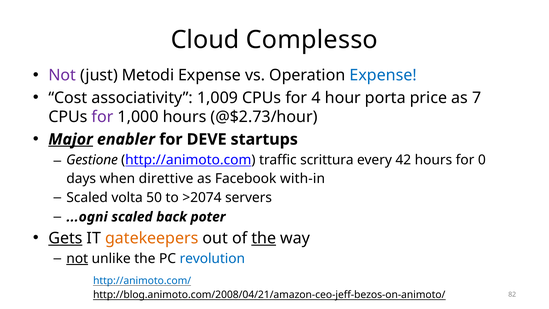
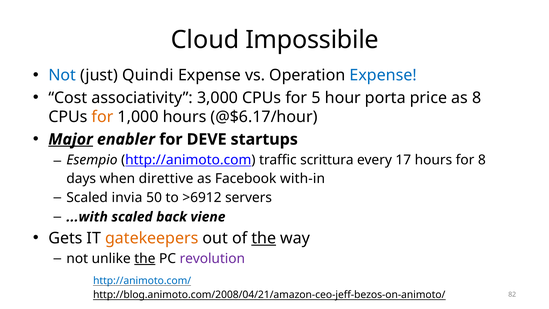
Complesso: Complesso -> Impossibile
Not at (62, 75) colour: purple -> blue
Metodi: Metodi -> Quindi
1,009: 1,009 -> 3,000
4: 4 -> 5
as 7: 7 -> 8
for at (103, 117) colour: purple -> orange
@$2.73/hour: @$2.73/hour -> @$6.17/hour
Gestione: Gestione -> Esempio
42: 42 -> 17
for 0: 0 -> 8
volta: volta -> invia
>2074: >2074 -> >6912
...ogni: ...ogni -> ...with
poter: poter -> viene
Gets underline: present -> none
not at (77, 258) underline: present -> none
the at (145, 258) underline: none -> present
revolution colour: blue -> purple
